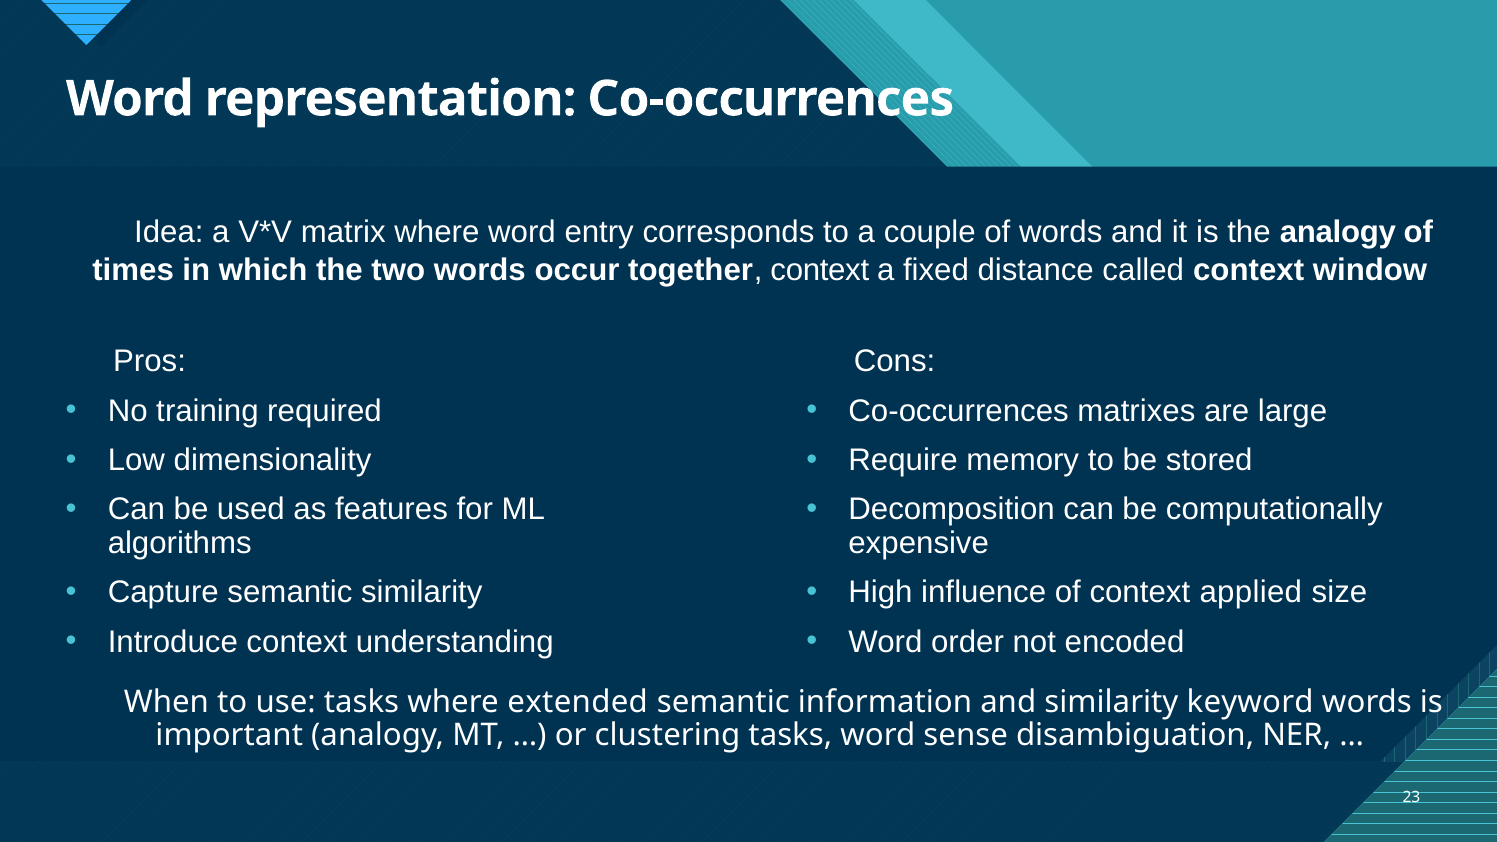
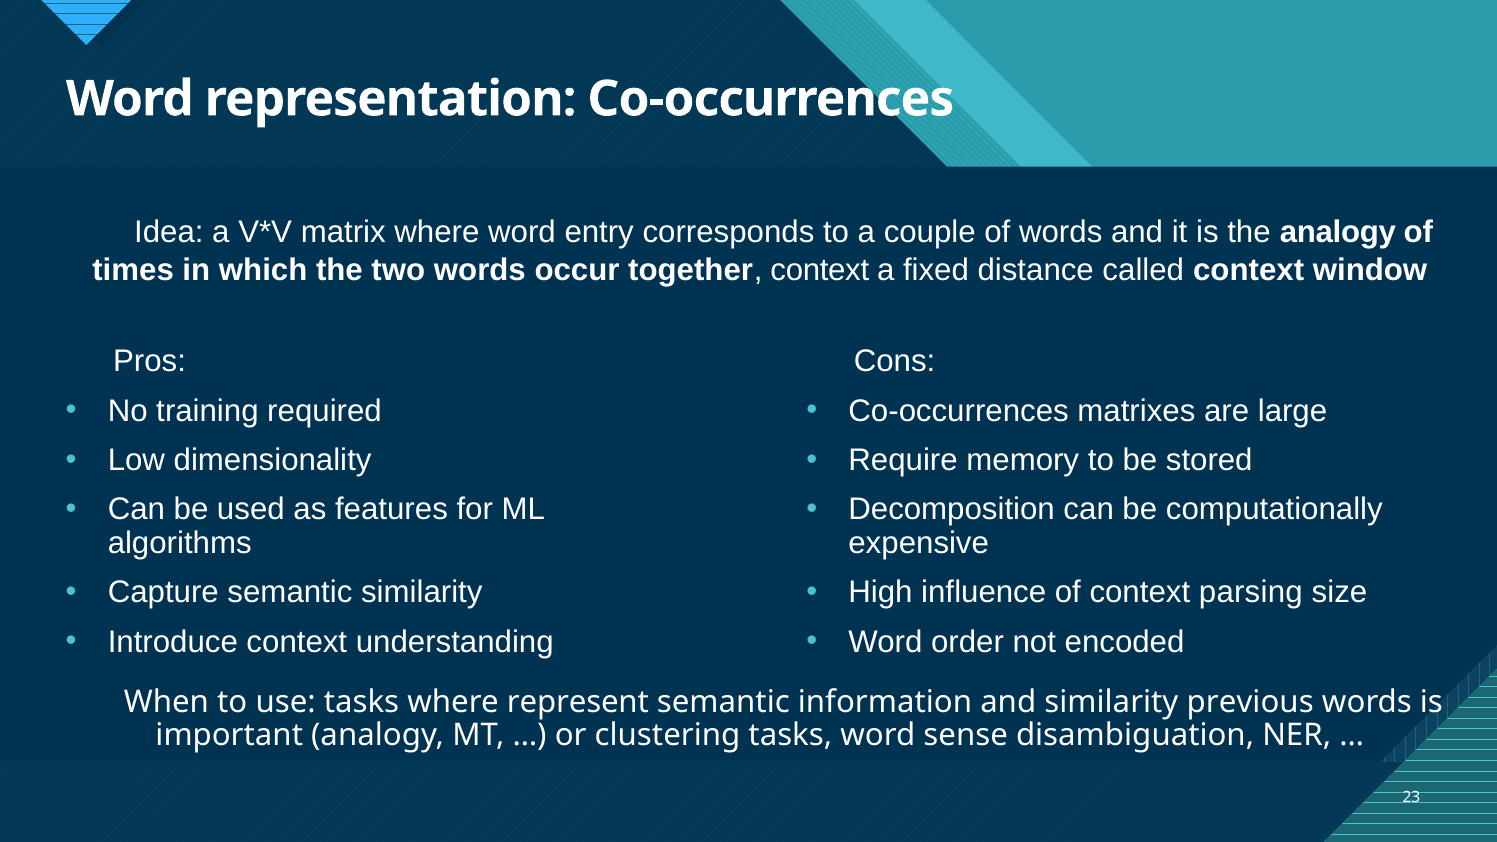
applied: applied -> parsing
extended: extended -> represent
keyword: keyword -> previous
